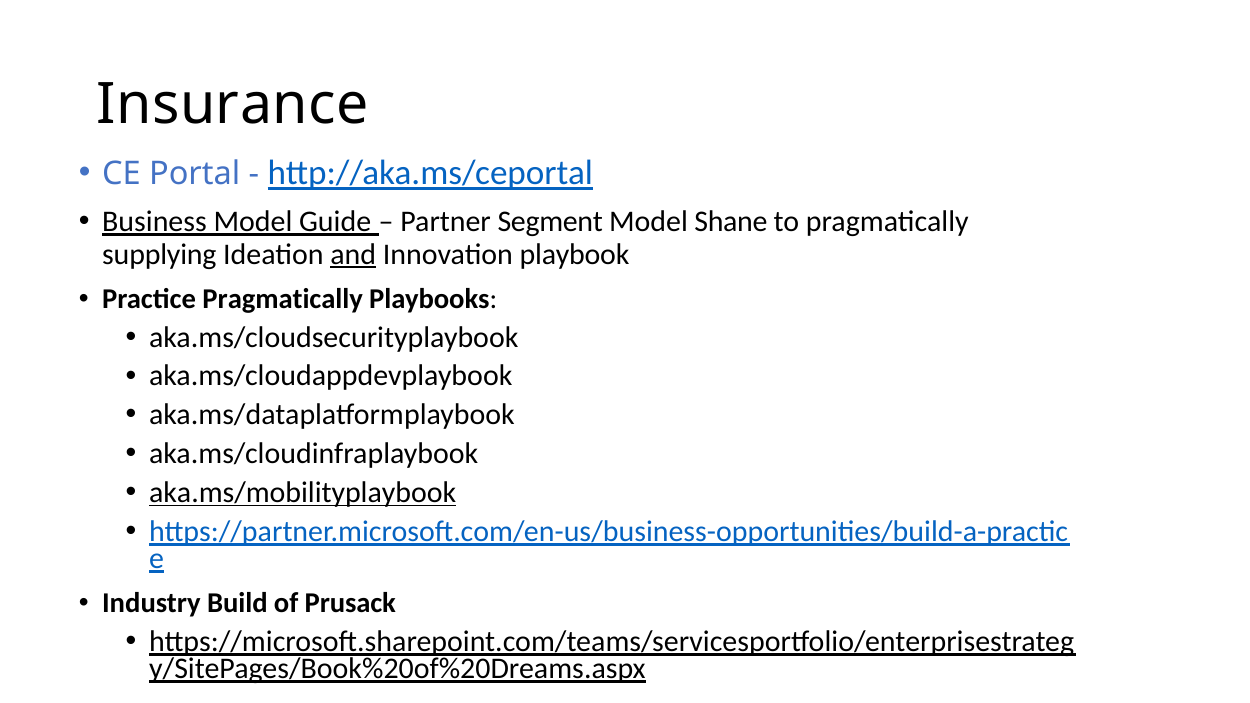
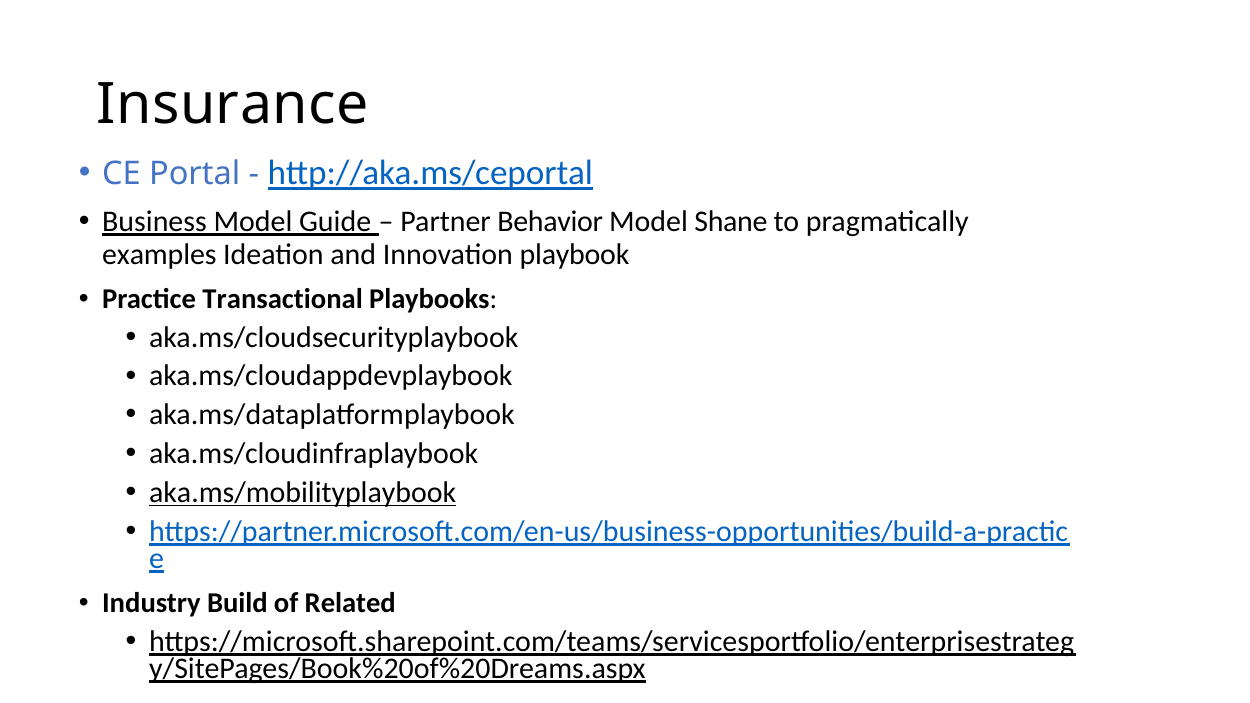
Segment: Segment -> Behavior
supplying: supplying -> examples
and underline: present -> none
Practice Pragmatically: Pragmatically -> Transactional
Prusack: Prusack -> Related
